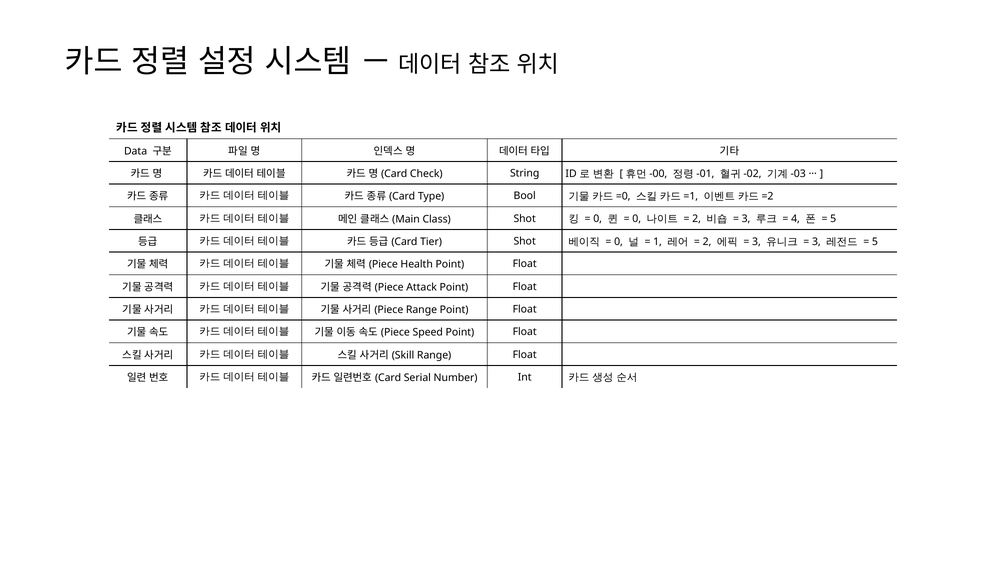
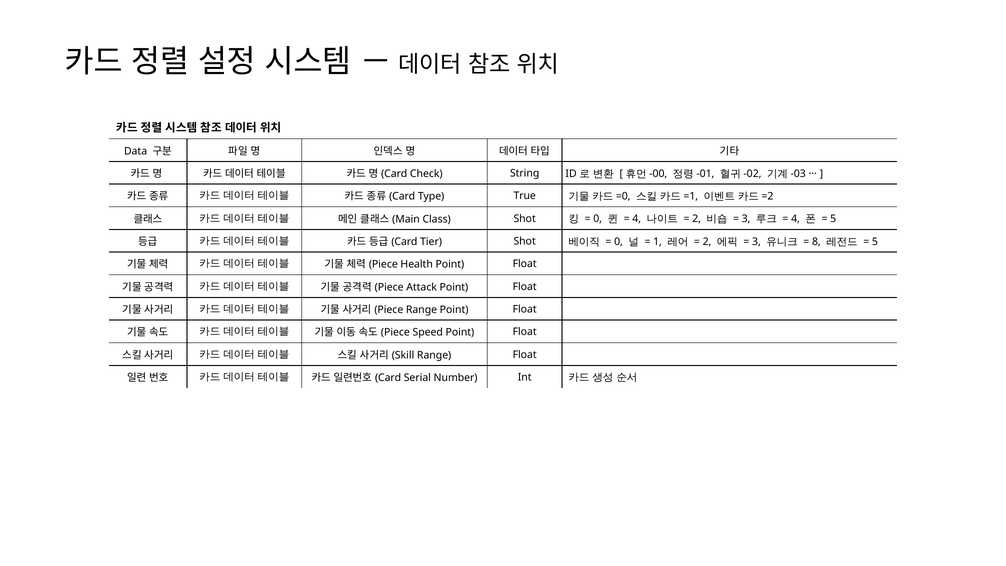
Bool: Bool -> True
0 at (637, 219): 0 -> 4
3 at (816, 242): 3 -> 8
